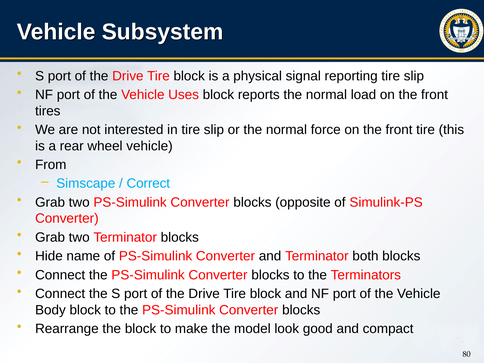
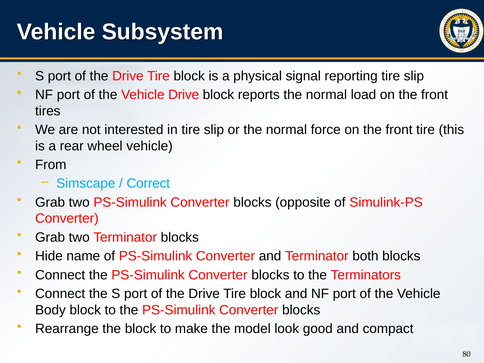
Vehicle Uses: Uses -> Drive
